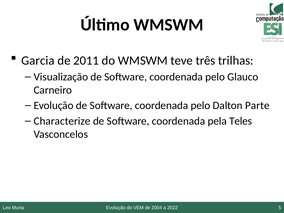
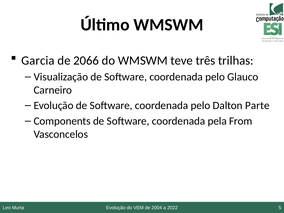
2011: 2011 -> 2066
Characterize: Characterize -> Components
Teles: Teles -> From
